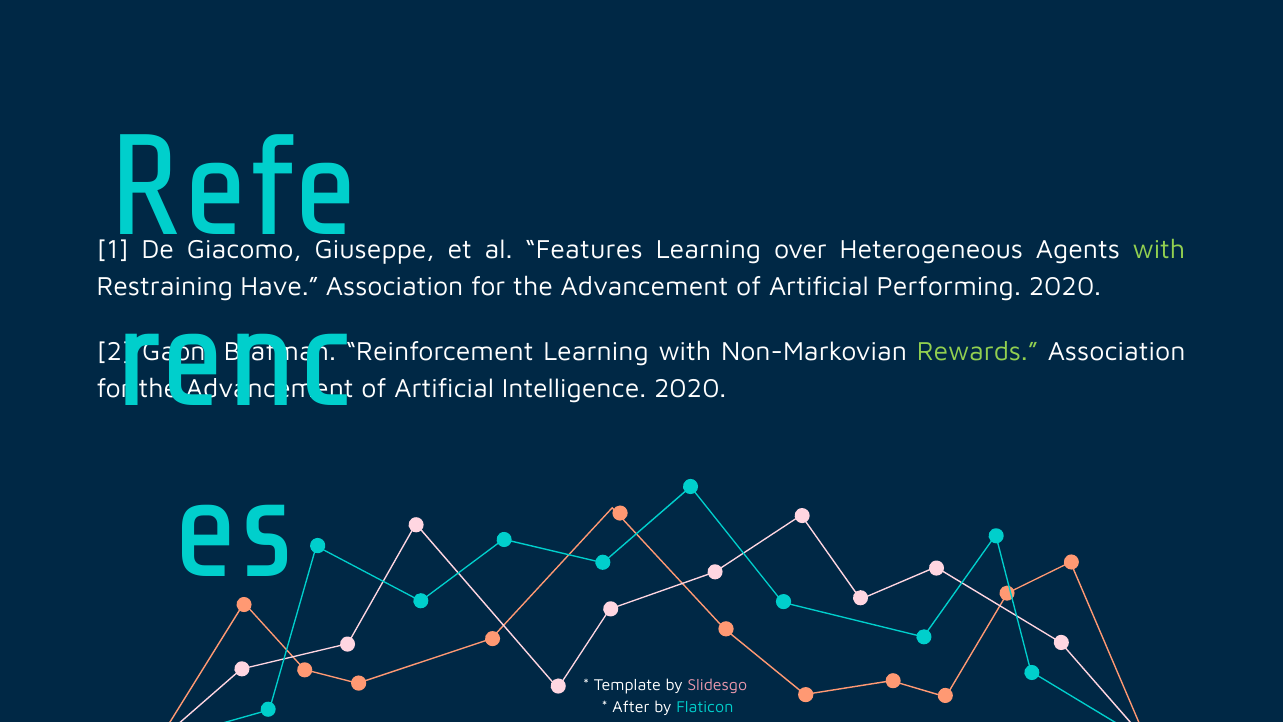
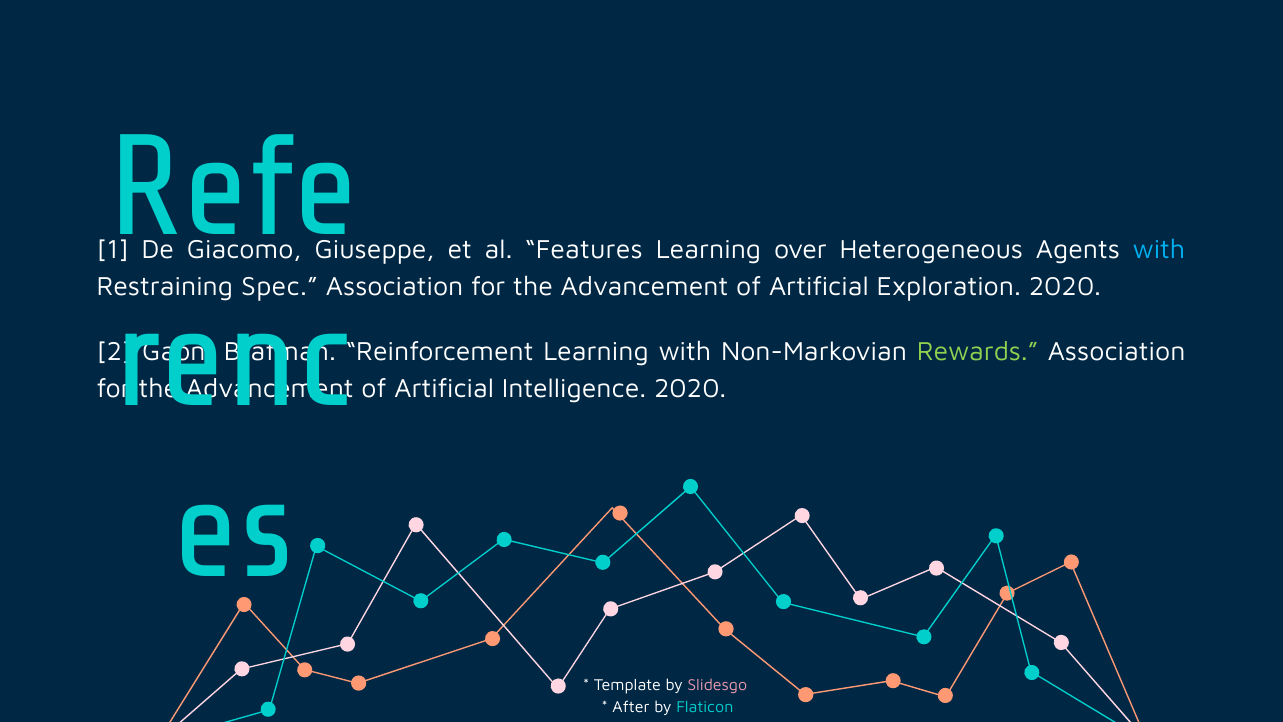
with at (1159, 249) colour: light green -> light blue
Have: Have -> Spec
Performing: Performing -> Exploration
